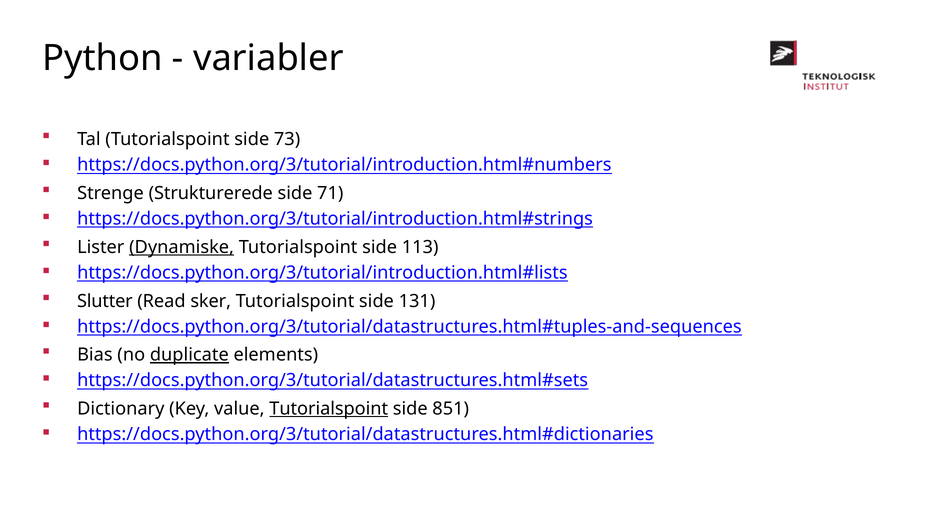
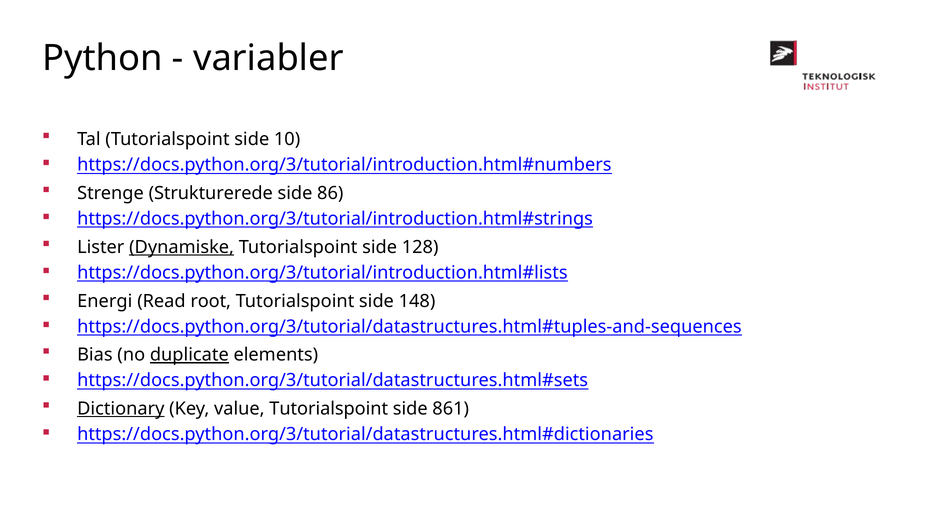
73: 73 -> 10
71: 71 -> 86
113: 113 -> 128
Slutter: Slutter -> Energi
sker: sker -> root
131: 131 -> 148
Dictionary underline: none -> present
Tutorialspoint at (329, 409) underline: present -> none
851: 851 -> 861
